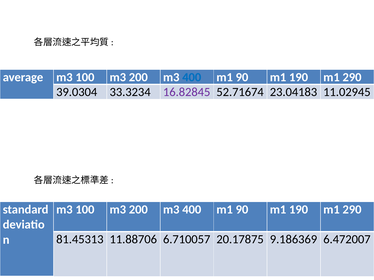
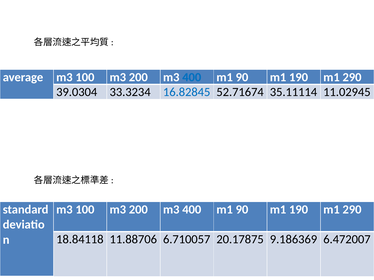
16.82845 colour: purple -> blue
23.04183: 23.04183 -> 35.11114
81.45313: 81.45313 -> 18.84118
